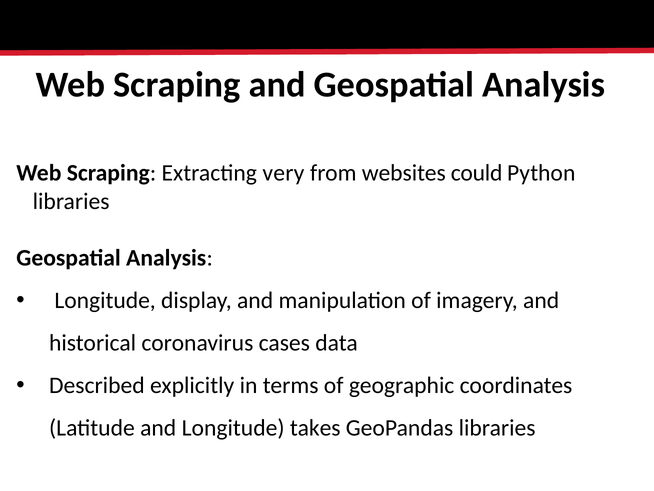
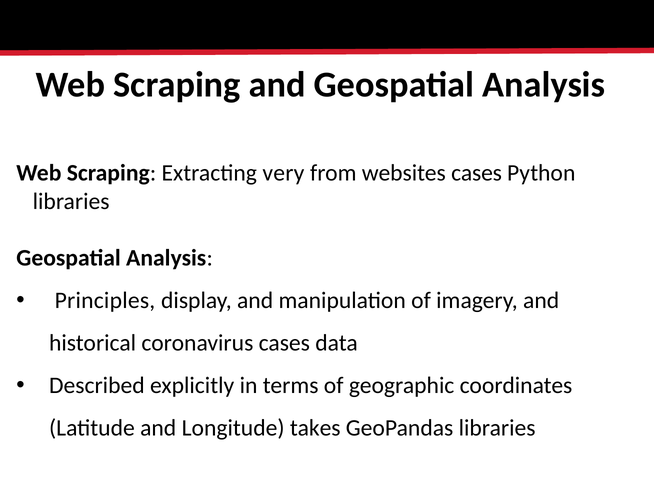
websites could: could -> cases
Longitude at (105, 300): Longitude -> Principles
